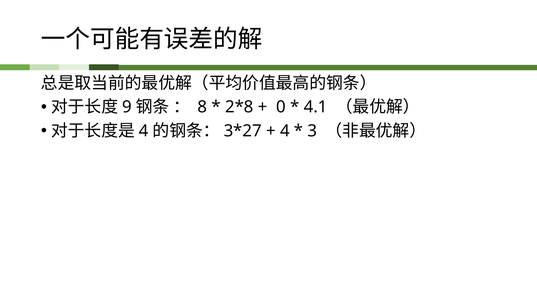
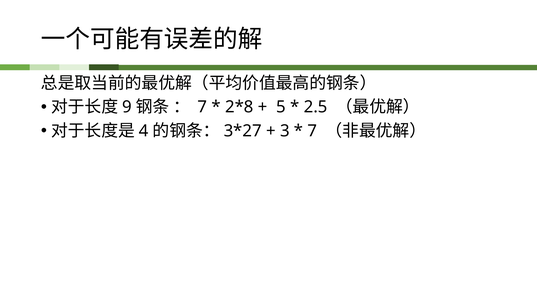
8 at (202, 107): 8 -> 7
0: 0 -> 5
4.1: 4.1 -> 2.5
4 at (285, 131): 4 -> 3
3 at (312, 131): 3 -> 7
